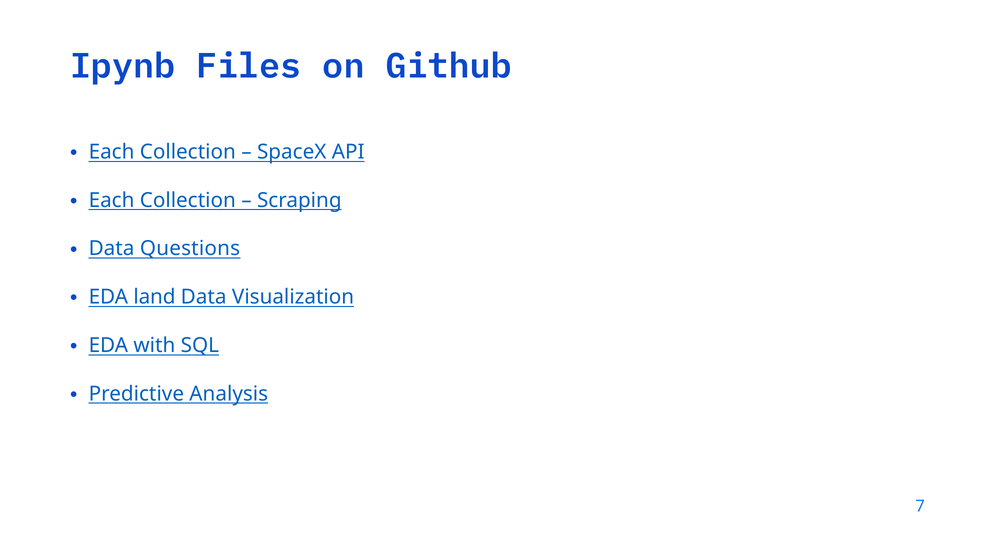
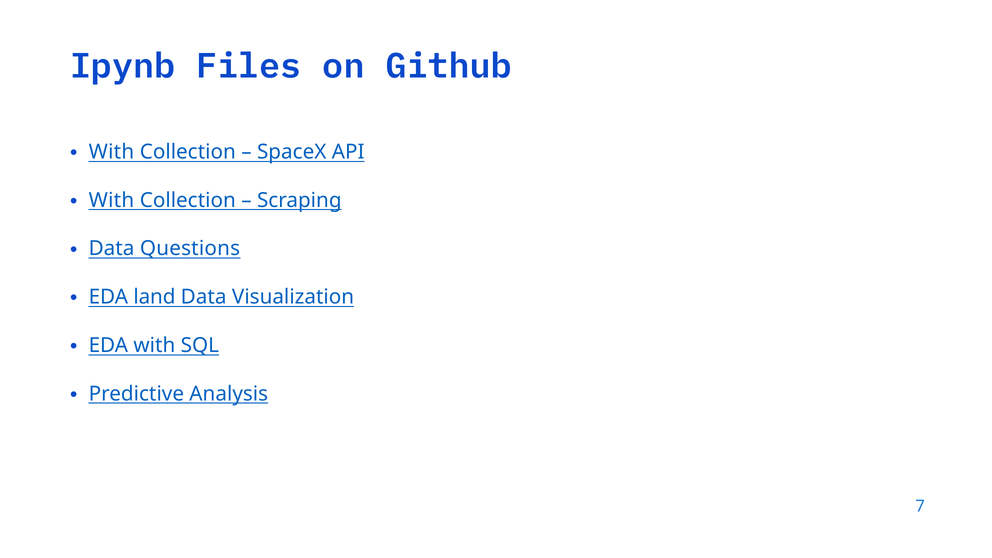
Each at (112, 152): Each -> With
Each at (112, 200): Each -> With
